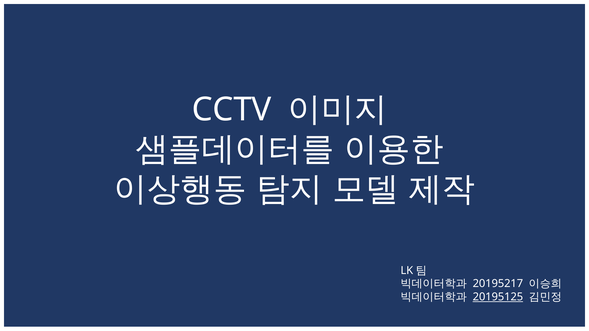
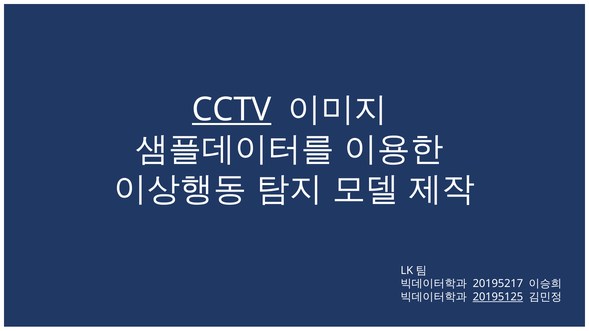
CCTV underline: none -> present
